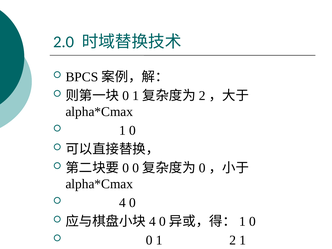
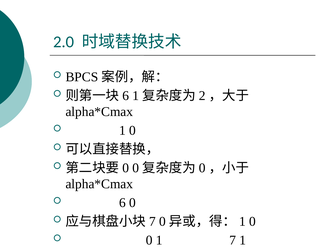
0 at (126, 96): 0 -> 6
4 at (122, 203): 4 -> 6
4 at (152, 221): 4 -> 7
1 2: 2 -> 7
